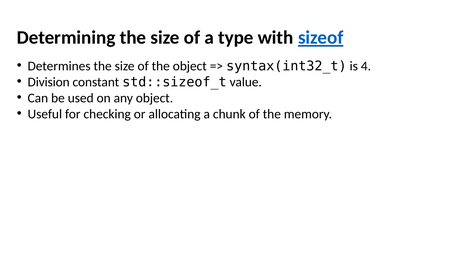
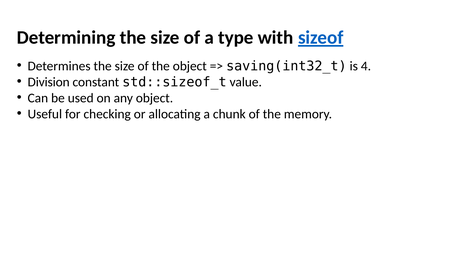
syntax(int32_t: syntax(int32_t -> saving(int32_t
